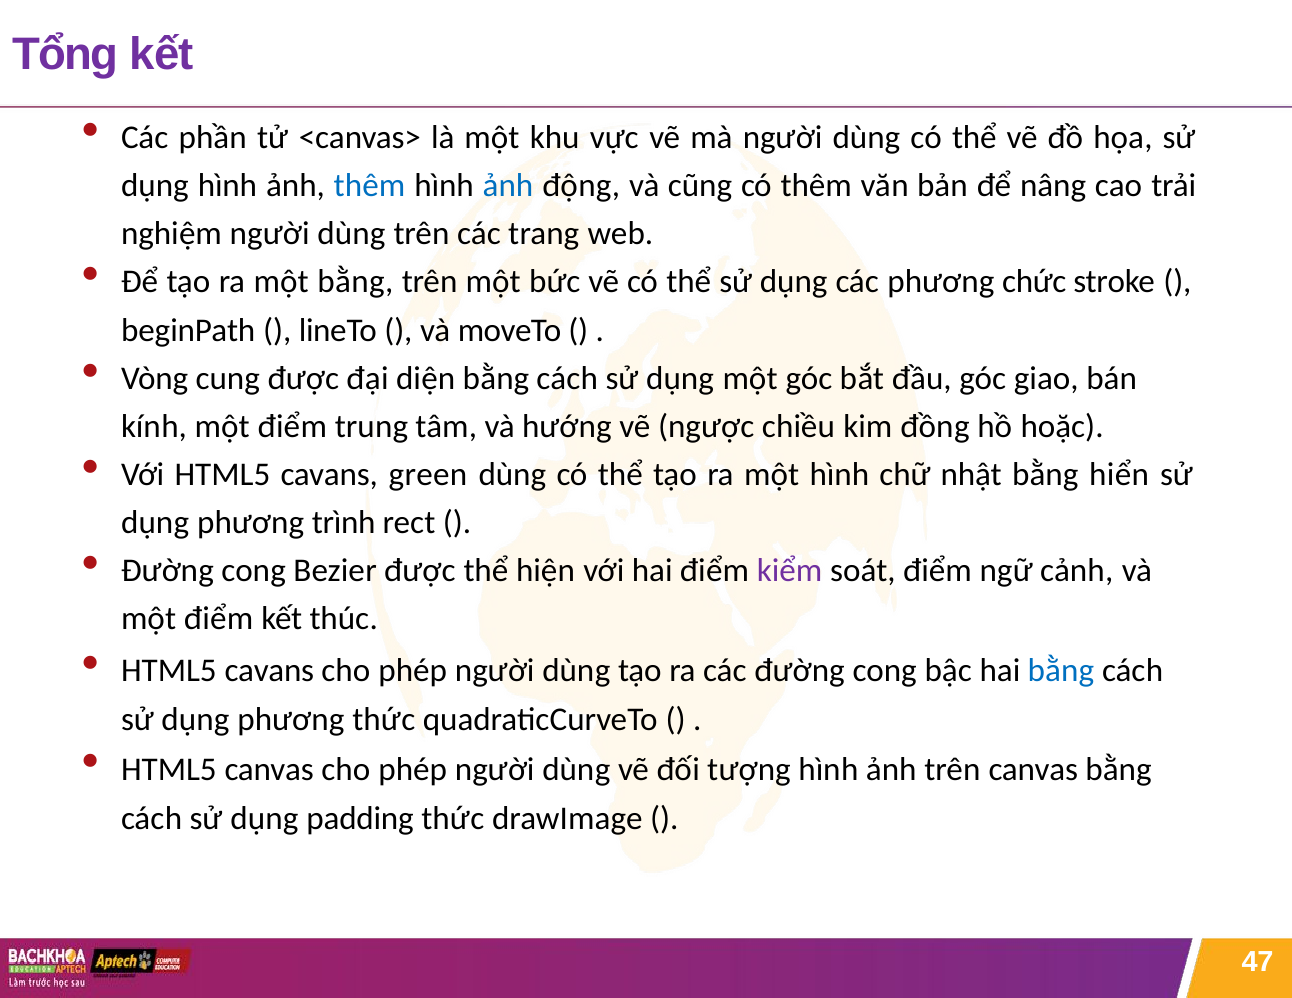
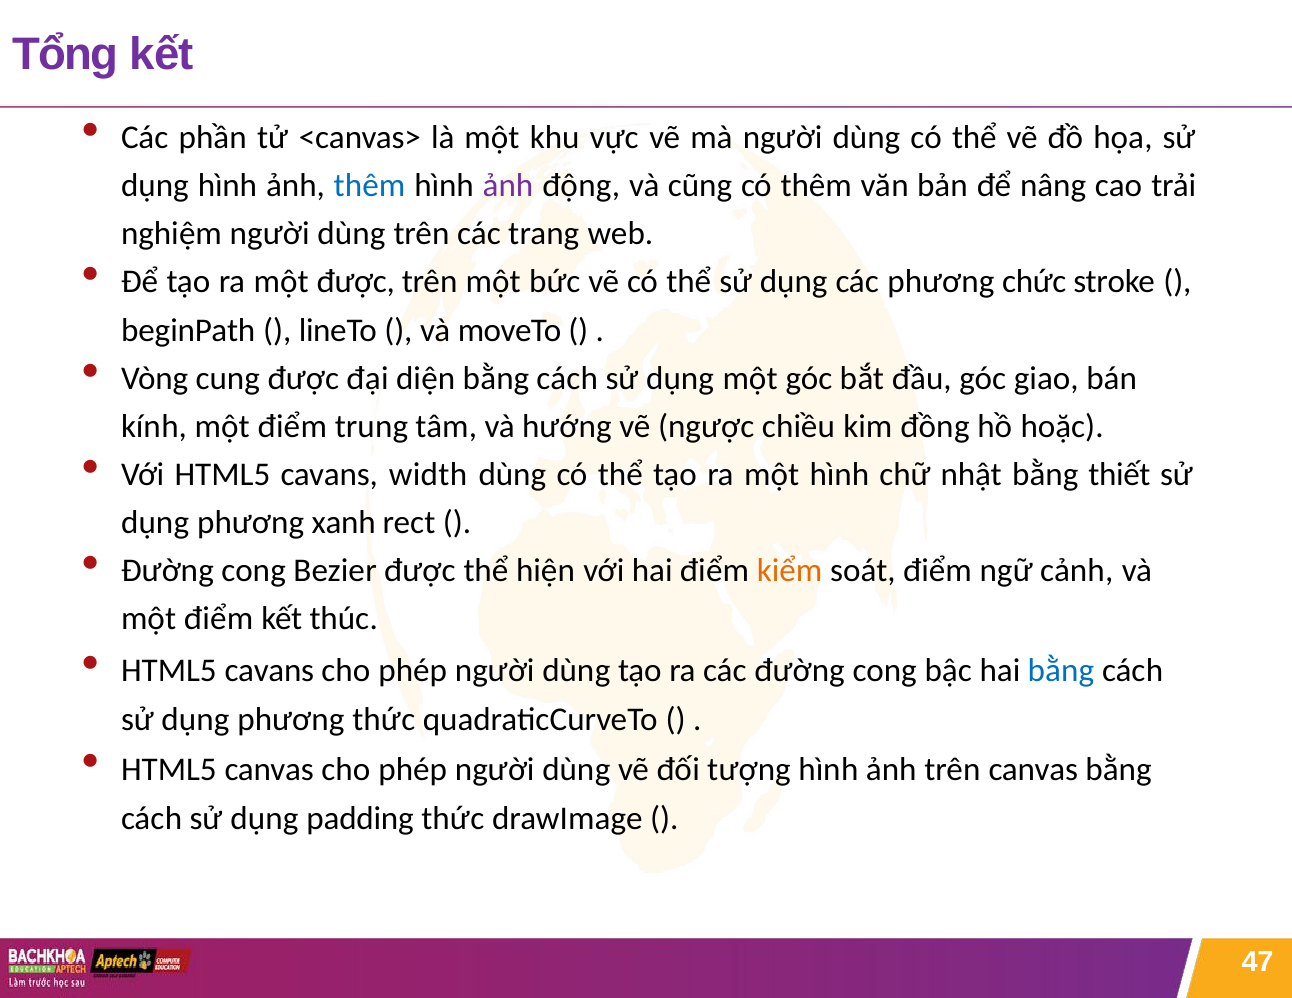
ảnh at (508, 186) colour: blue -> purple
một bằng: bằng -> được
green: green -> width
hiển: hiển -> thiết
trình: trình -> xanh
kiểm colour: purple -> orange
